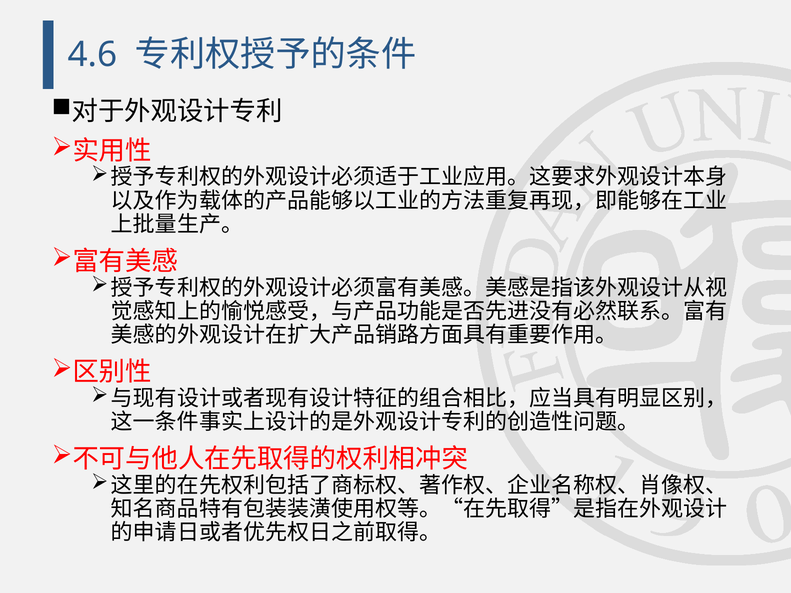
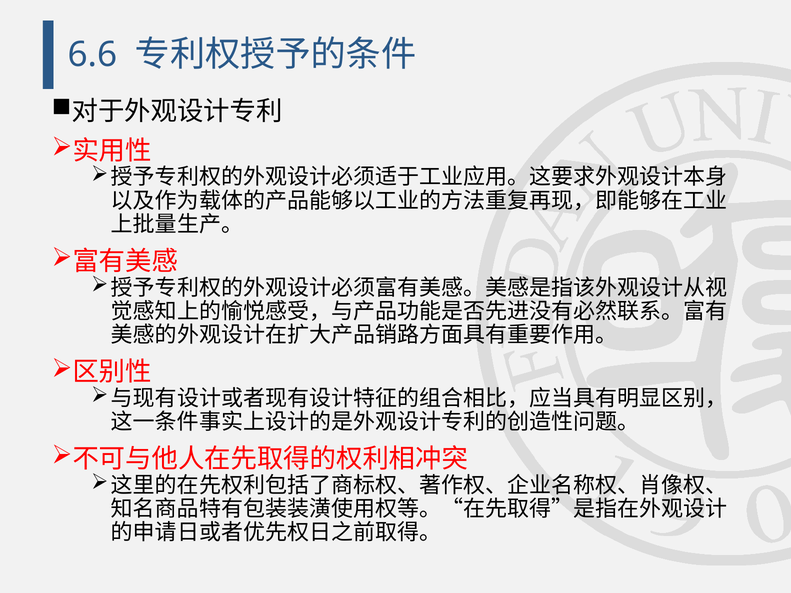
4.6: 4.6 -> 6.6
